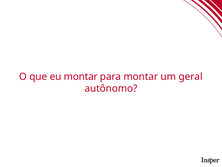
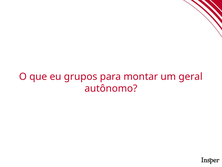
eu montar: montar -> grupos
